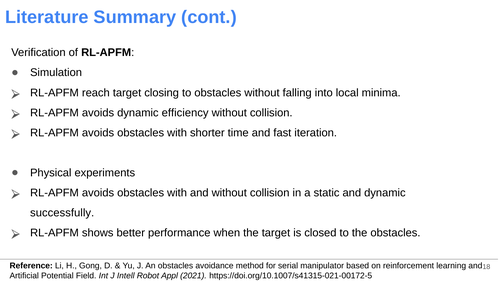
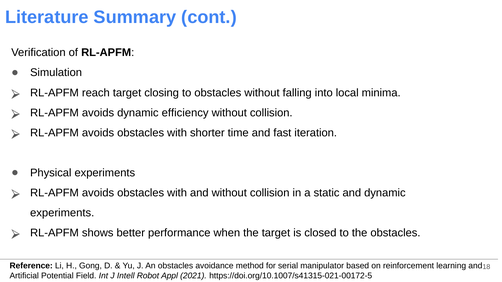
successfully at (62, 213): successfully -> experiments
